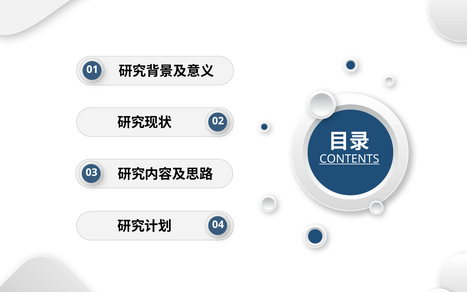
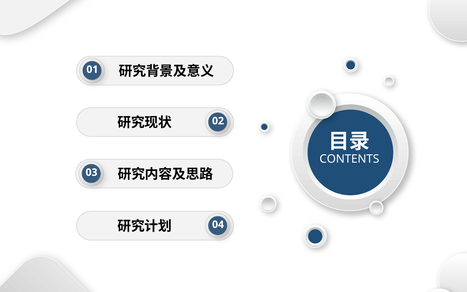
CONTENTS underline: present -> none
